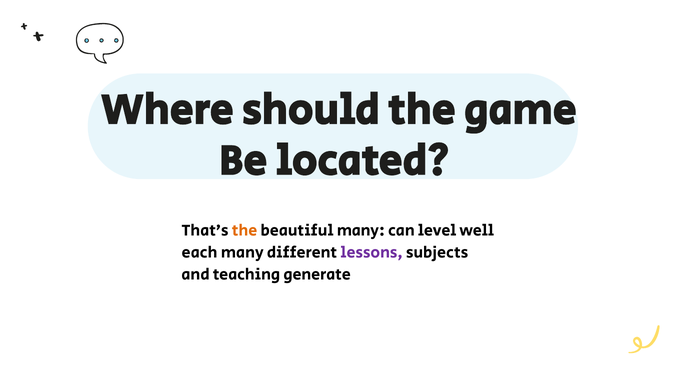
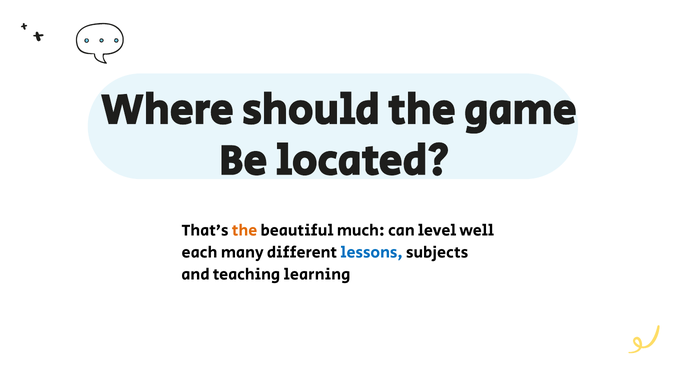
beautiful many: many -> much
lessons colour: purple -> blue
generate: generate -> learning
